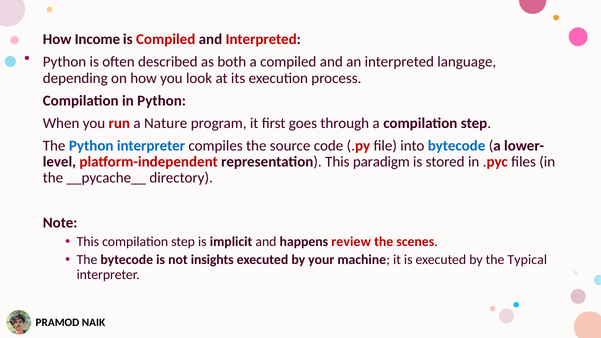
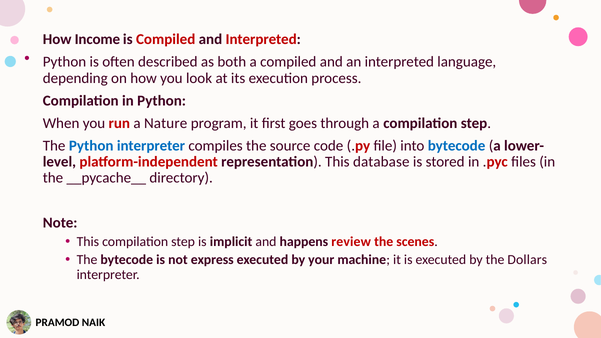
paradigm: paradigm -> database
insights: insights -> express
Typical: Typical -> Dollars
